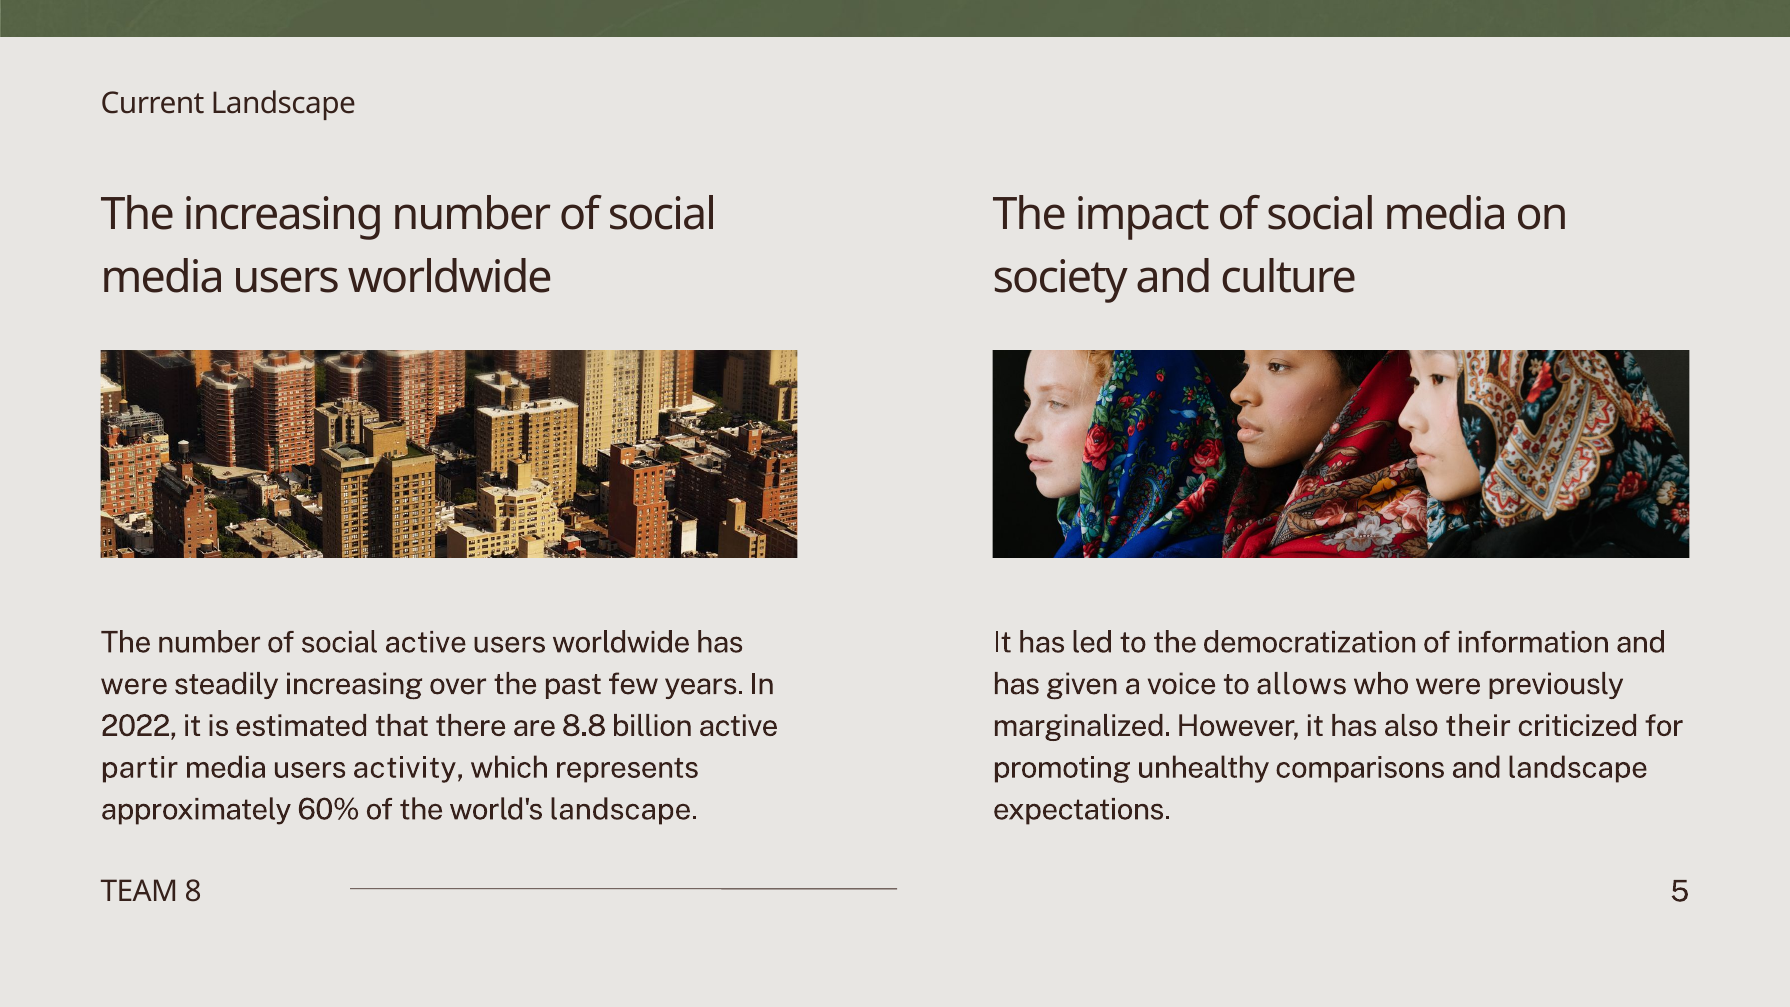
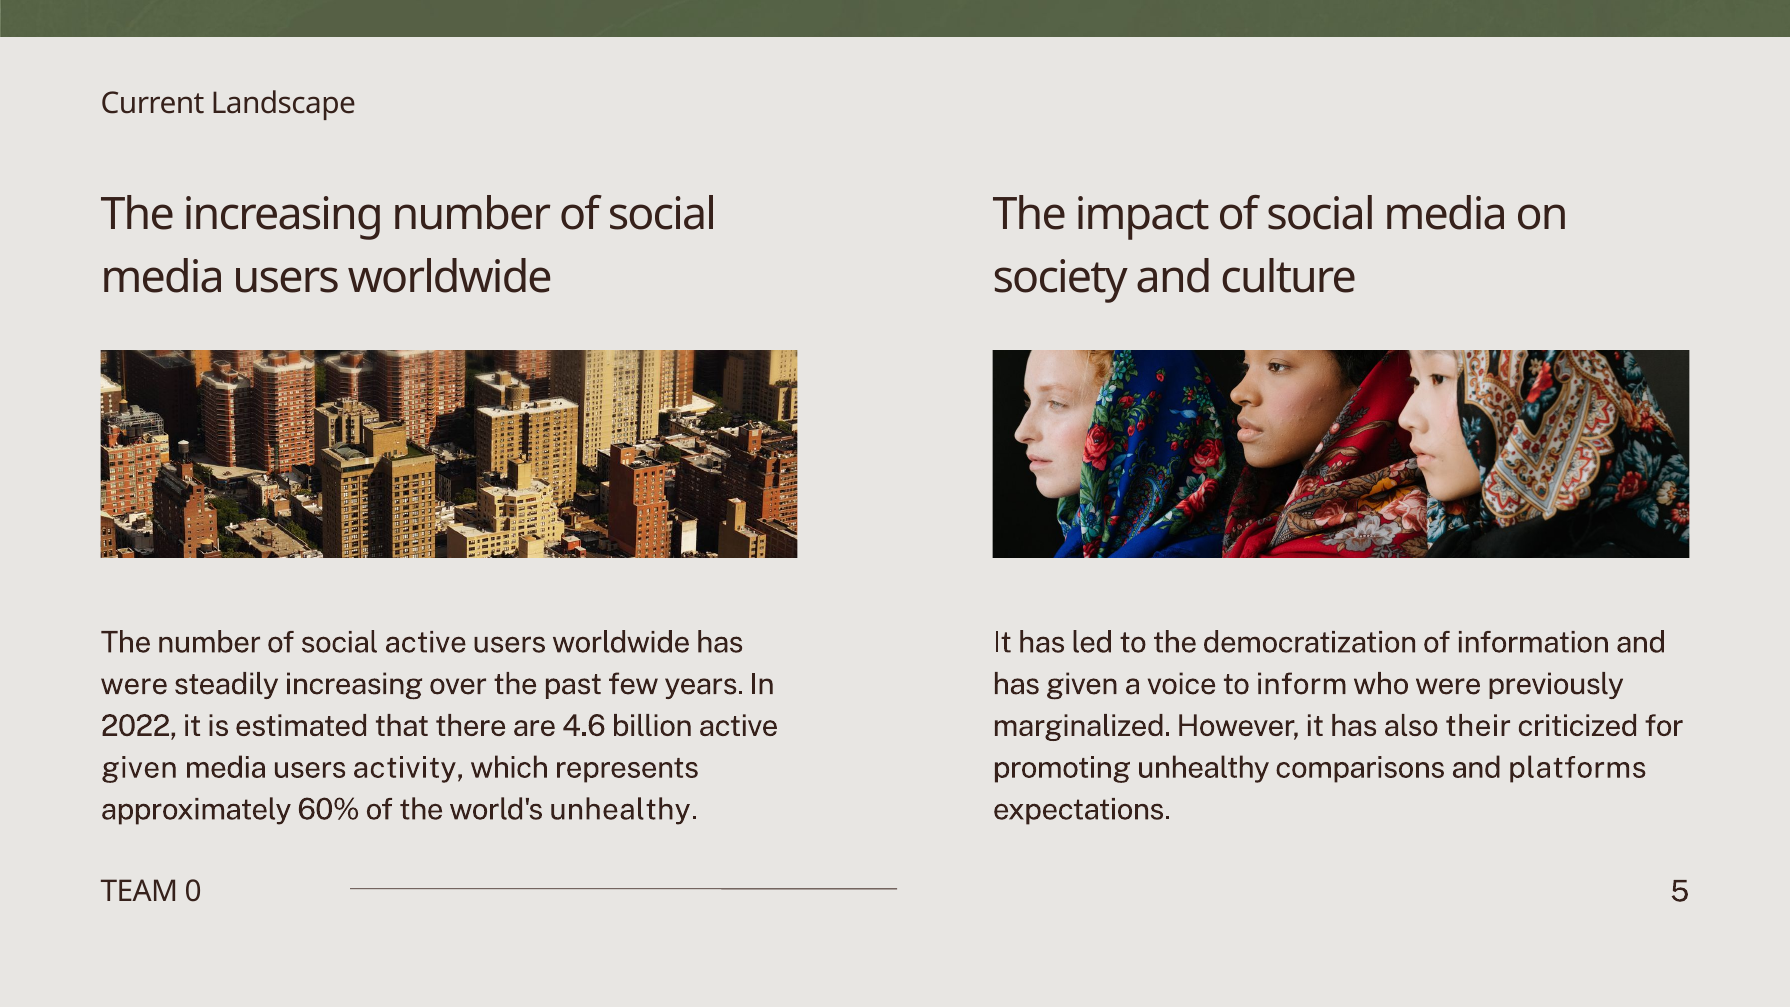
allows: allows -> inform
8.8: 8.8 -> 4.6
partir at (140, 768): partir -> given
and landscape: landscape -> platforms
world's landscape: landscape -> unhealthy
8: 8 -> 0
